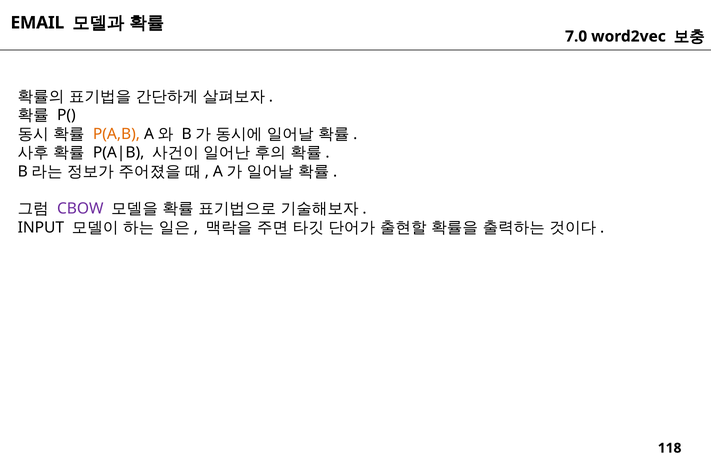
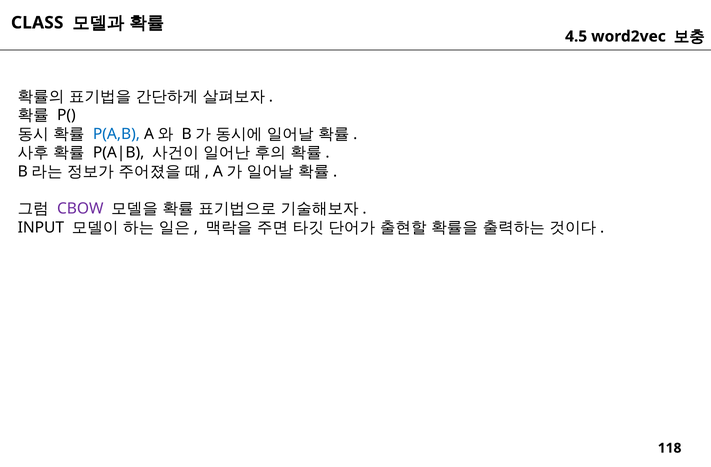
EMAIL: EMAIL -> CLASS
7.0: 7.0 -> 4.5
P(A,B colour: orange -> blue
